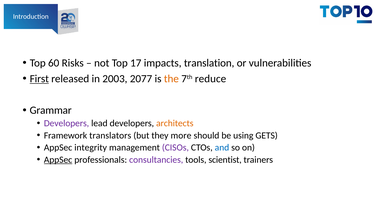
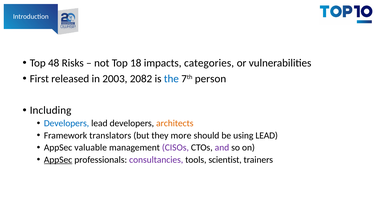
60: 60 -> 48
17: 17 -> 18
translation: translation -> categories
First underline: present -> none
2077: 2077 -> 2082
the colour: orange -> blue
reduce: reduce -> person
Grammar: Grammar -> Including
Developers at (66, 123) colour: purple -> blue
using GETS: GETS -> LEAD
integrity: integrity -> valuable
and colour: blue -> purple
